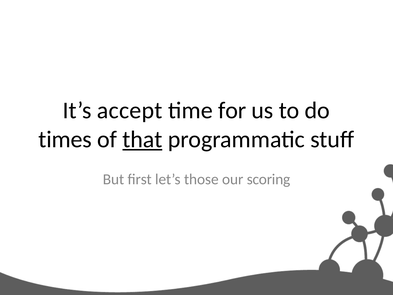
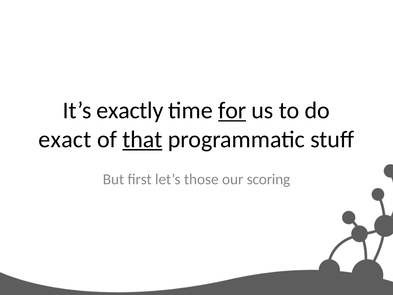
accept: accept -> exactly
for underline: none -> present
times: times -> exact
